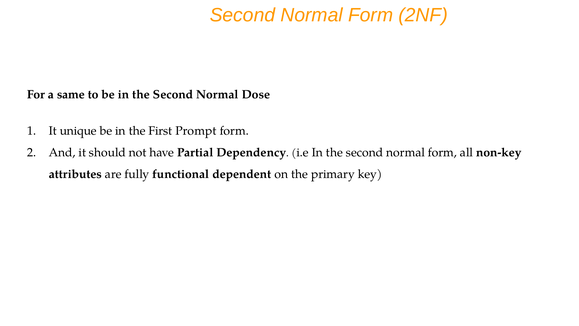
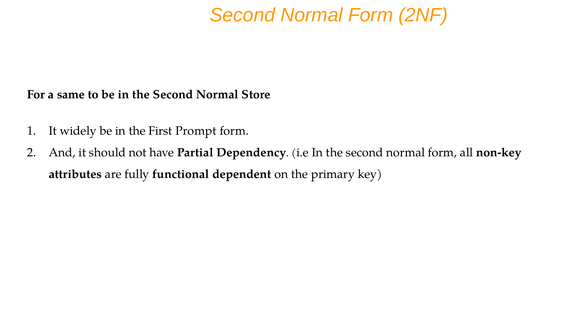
Dose: Dose -> Store
unique: unique -> widely
